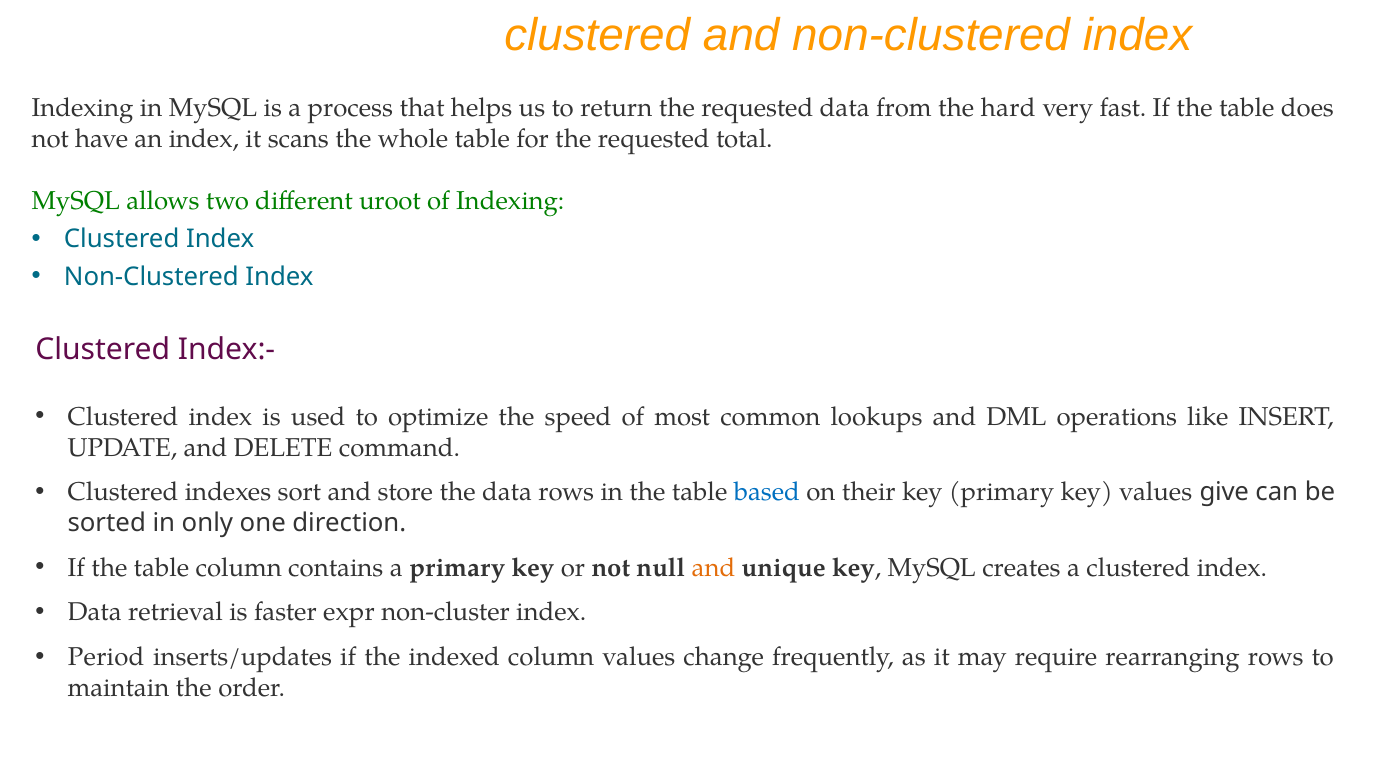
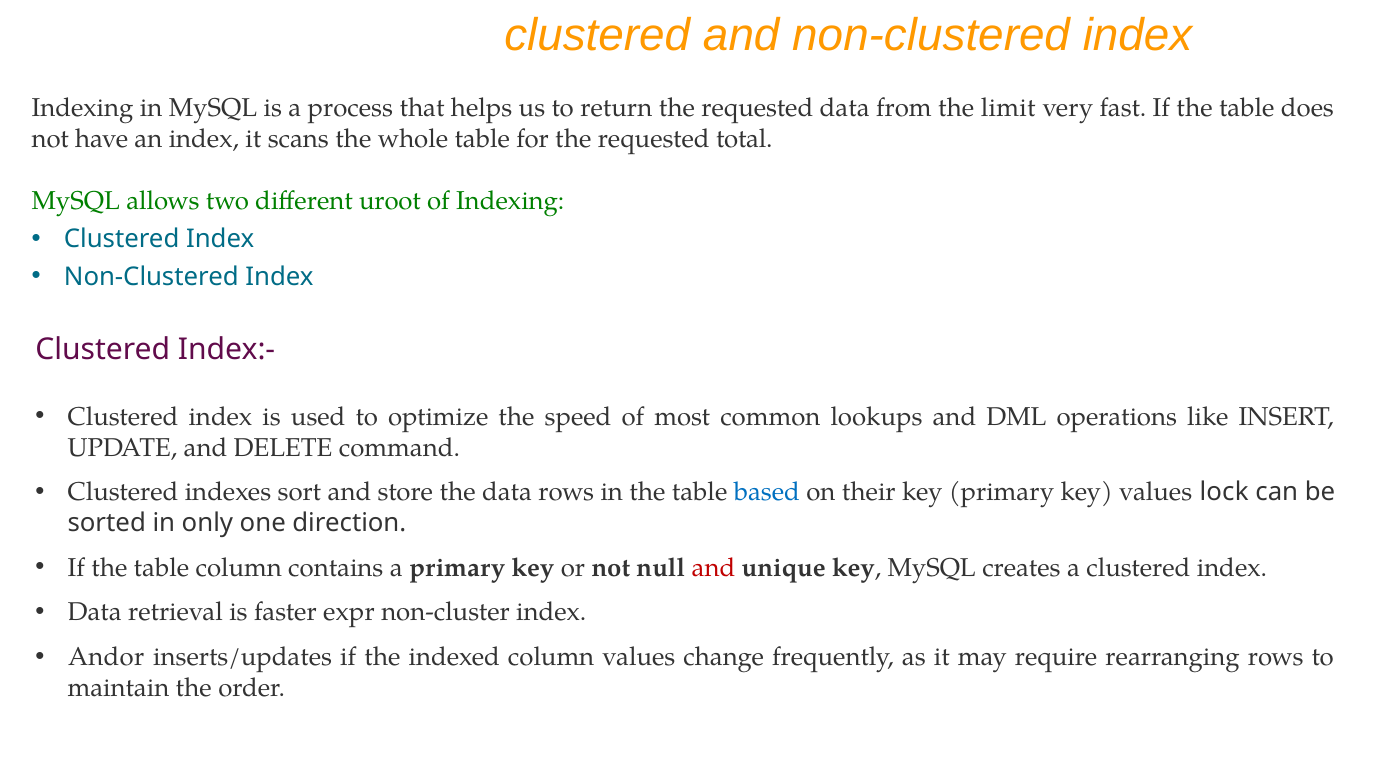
hard: hard -> limit
give: give -> lock
and at (714, 568) colour: orange -> red
Period: Period -> Andor
